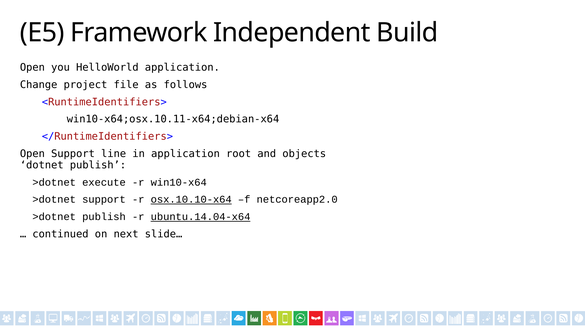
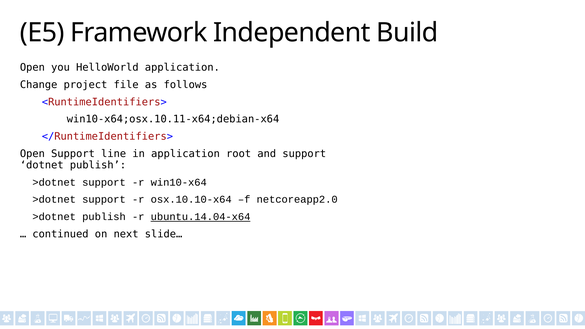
and objects: objects -> support
execute at (104, 182): execute -> support
osx.10.10-x64 underline: present -> none
